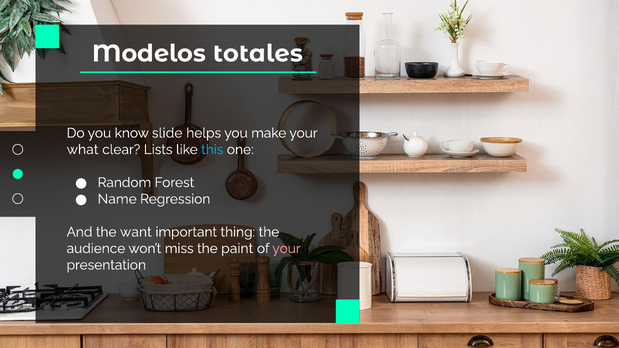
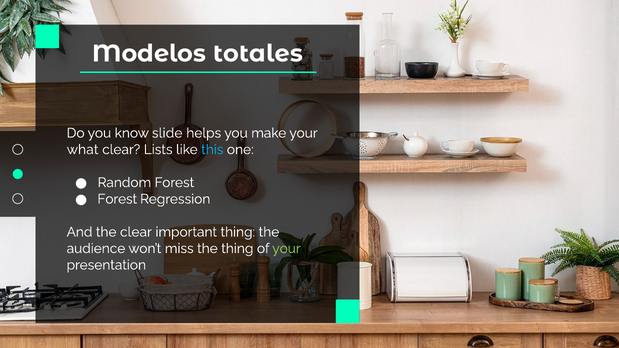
Name at (117, 199): Name -> Forest
the want: want -> clear
the paint: paint -> thing
your at (286, 249) colour: pink -> light green
